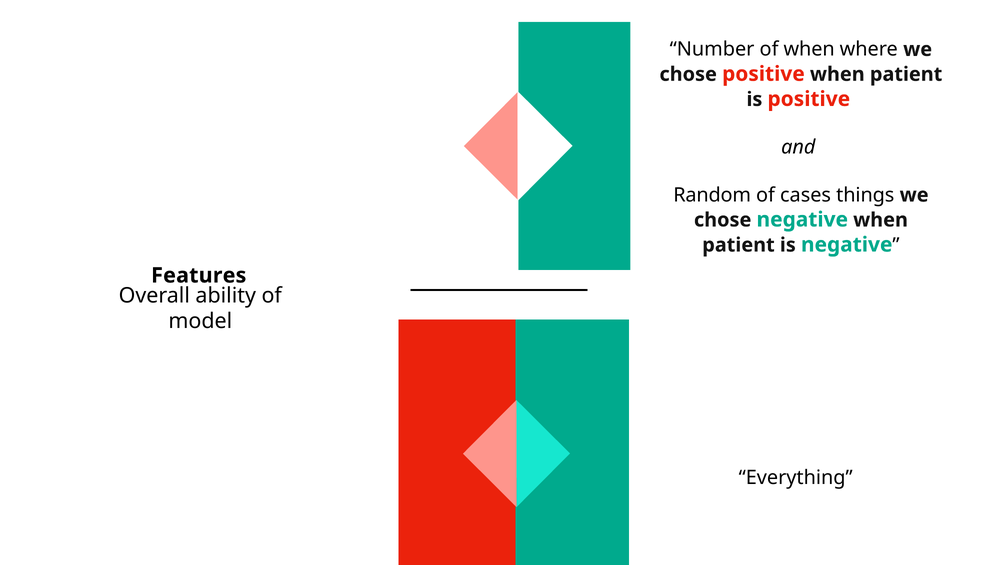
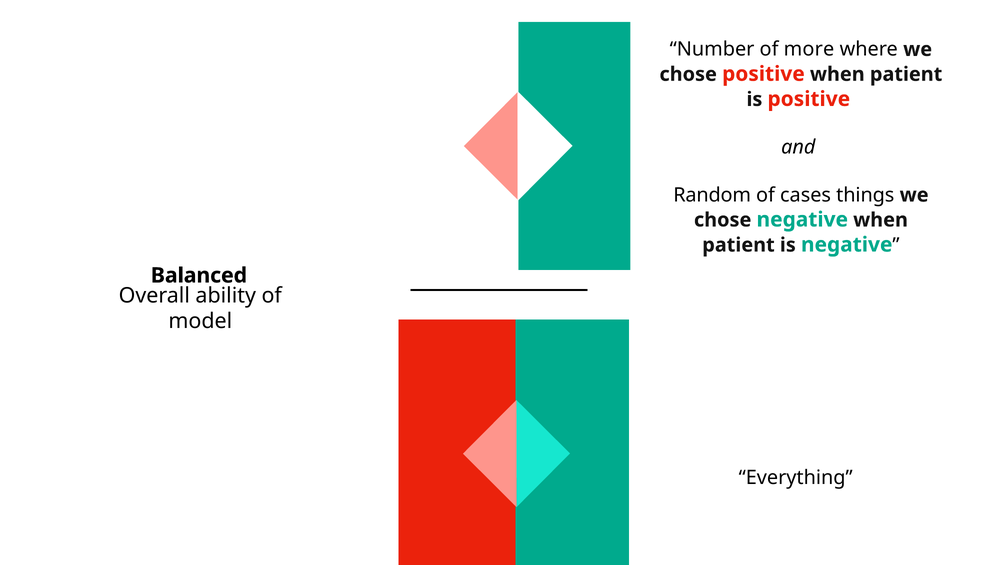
of when: when -> more
Features: Features -> Balanced
